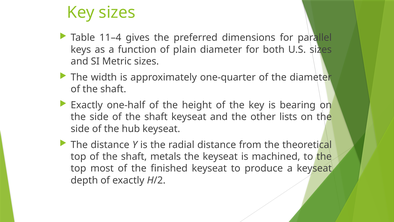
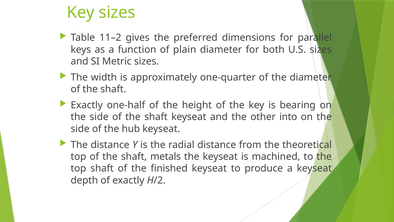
11–4: 11–4 -> 11–2
lists: lists -> into
top most: most -> shaft
